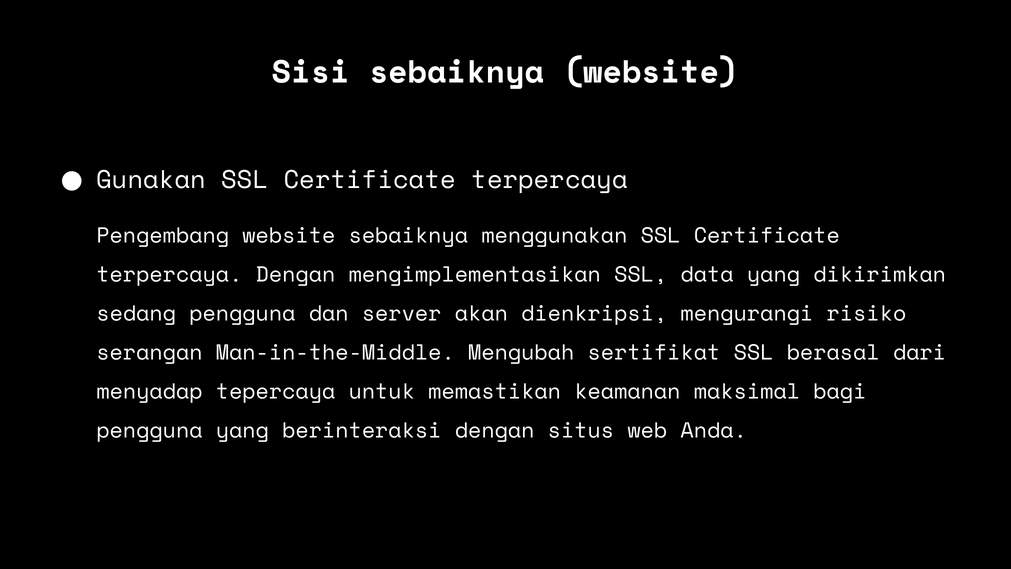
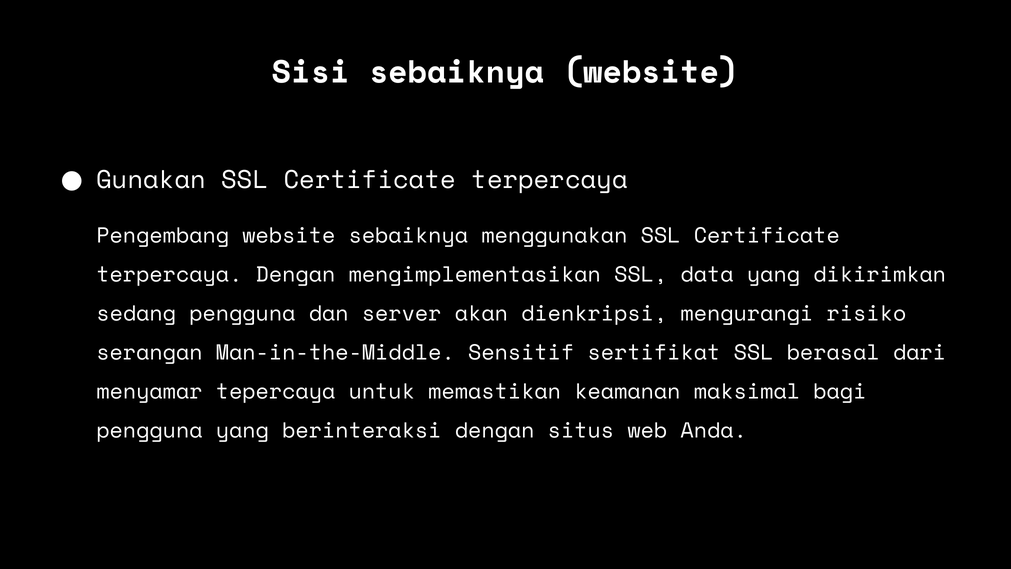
Mengubah: Mengubah -> Sensitif
menyadap: menyadap -> menyamar
